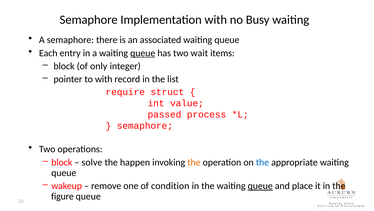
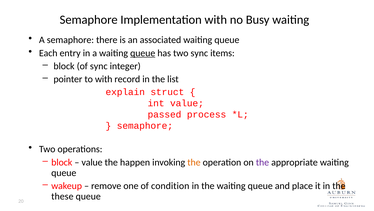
two wait: wait -> sync
of only: only -> sync
require: require -> explain
solve at (92, 162): solve -> value
the at (262, 162) colour: blue -> purple
queue at (260, 185) underline: present -> none
figure: figure -> these
